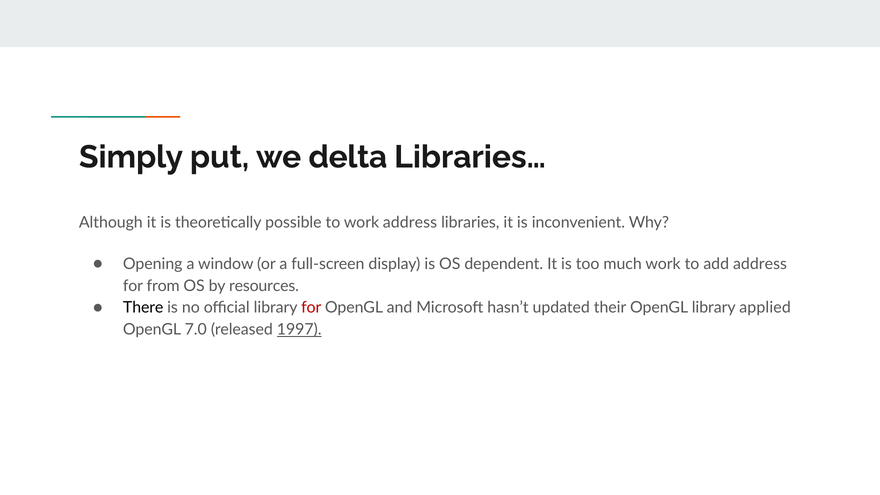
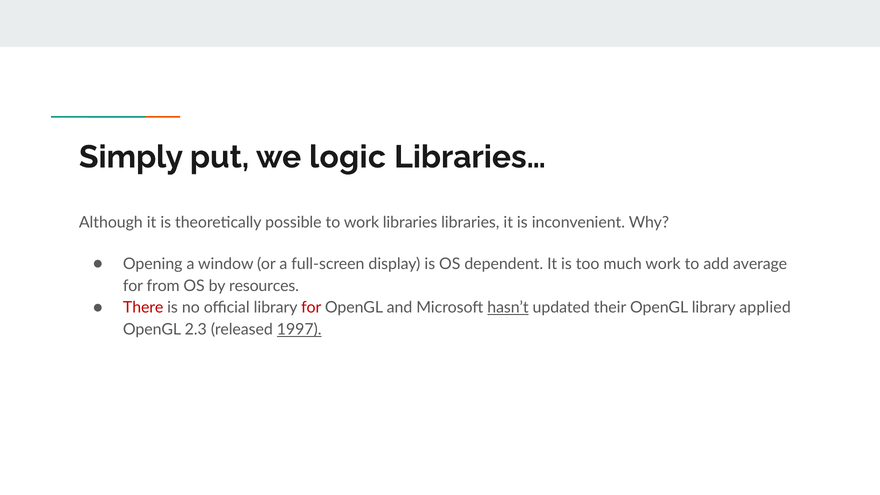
delta: delta -> logic
work address: address -> libraries
add address: address -> average
There colour: black -> red
hasn’t underline: none -> present
7.0: 7.0 -> 2.3
